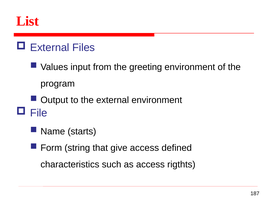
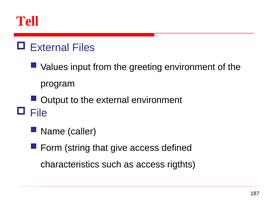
List: List -> Tell
starts: starts -> caller
